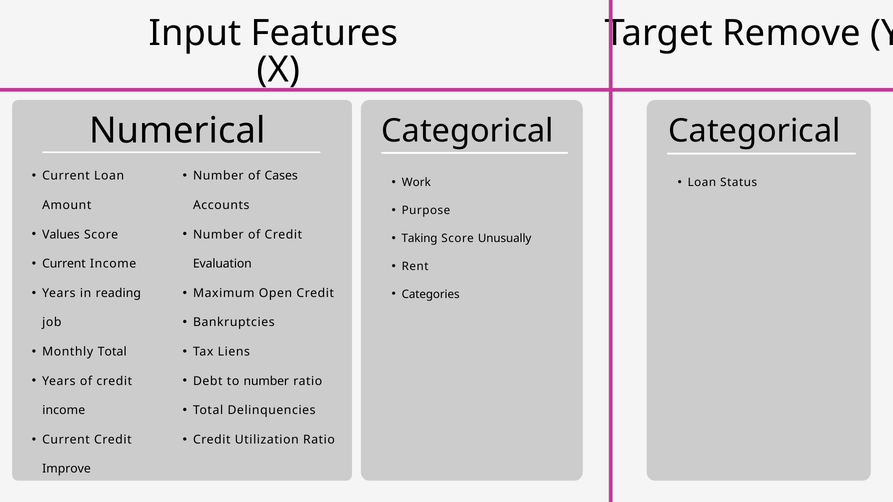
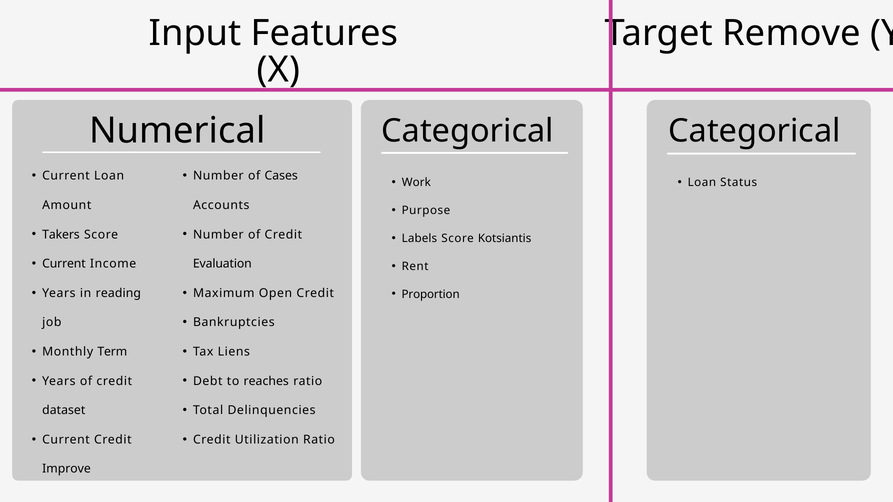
Values: Values -> Takers
Taking: Taking -> Labels
Unusually: Unusually -> Kotsiantis
Categories: Categories -> Proportion
Monthly Total: Total -> Term
to number: number -> reaches
income at (64, 411): income -> dataset
